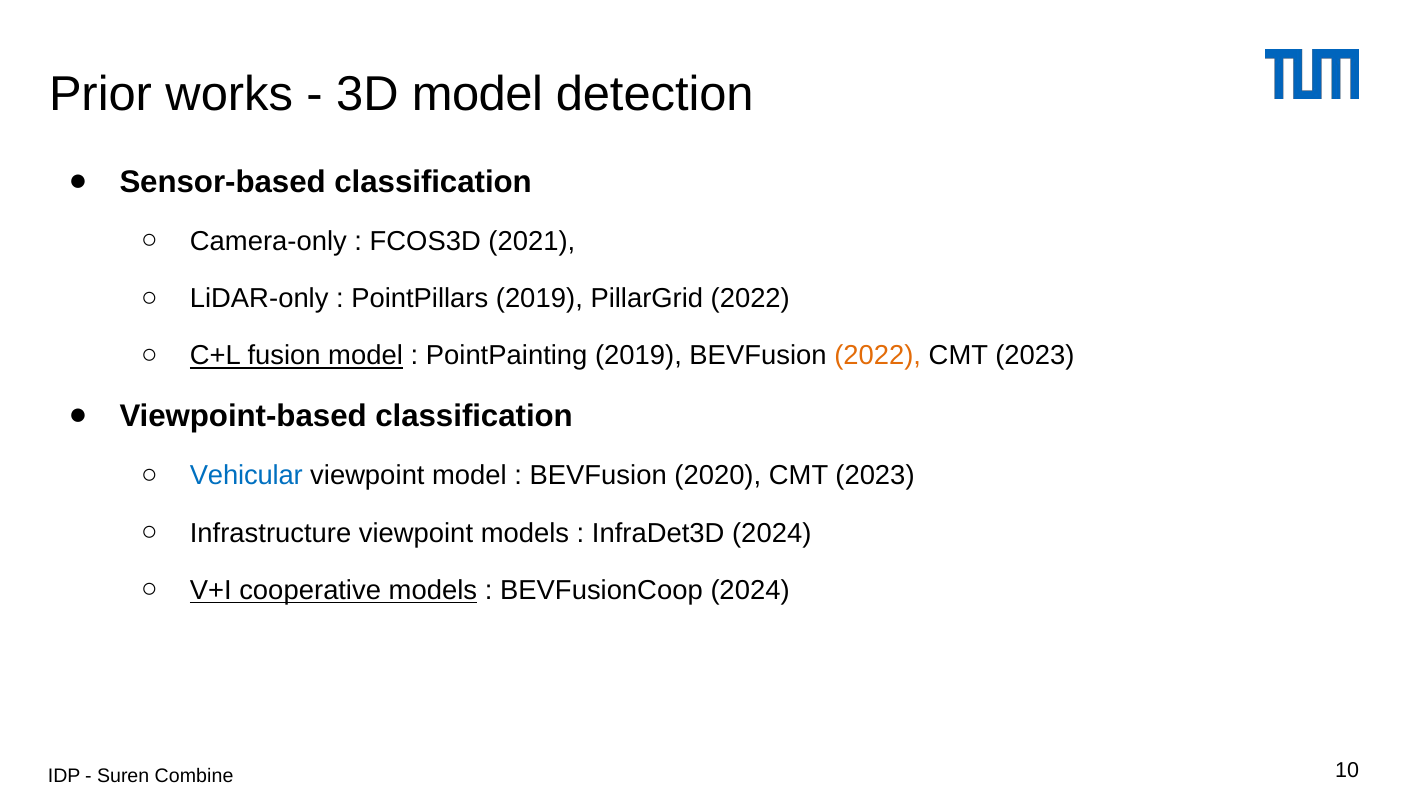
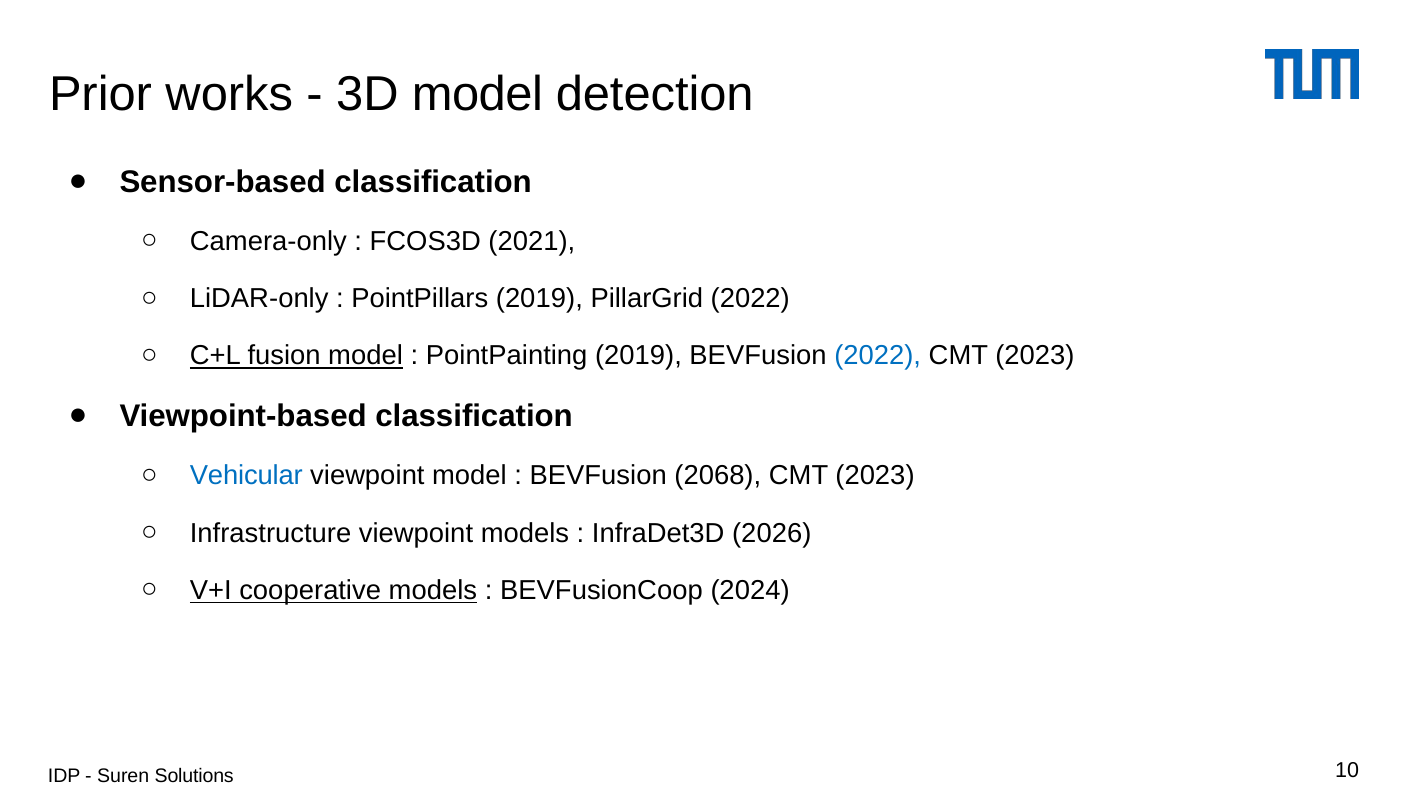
2022 at (878, 356) colour: orange -> blue
2020: 2020 -> 2068
InfraDet3D 2024: 2024 -> 2026
Combine: Combine -> Solutions
